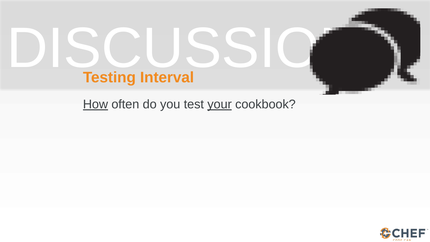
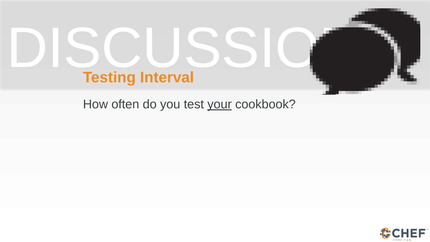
How underline: present -> none
